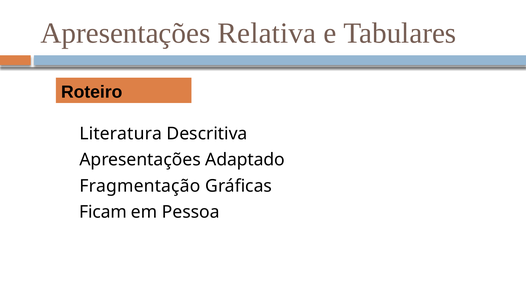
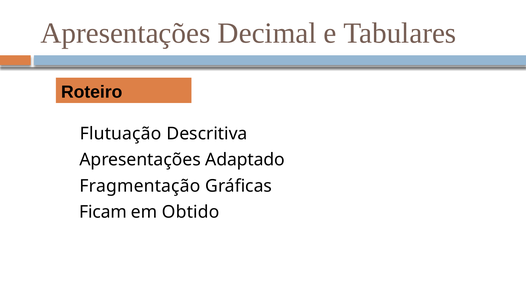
Relativa: Relativa -> Decimal
Literatura: Literatura -> Flutuação
Pessoa: Pessoa -> Obtido
